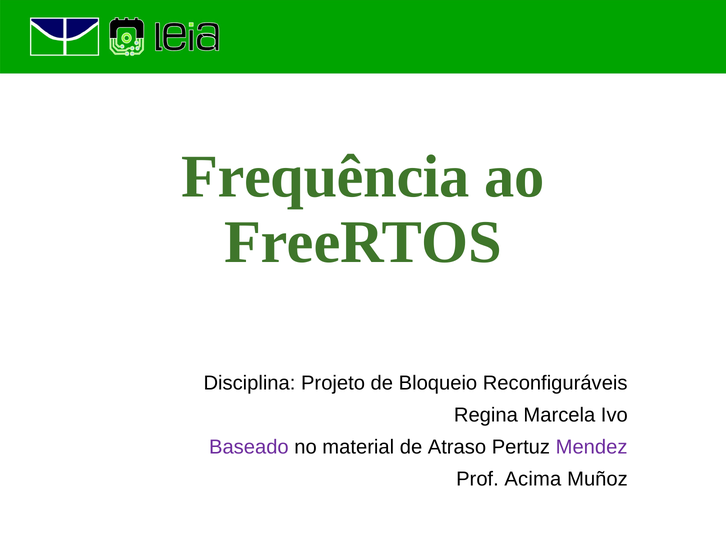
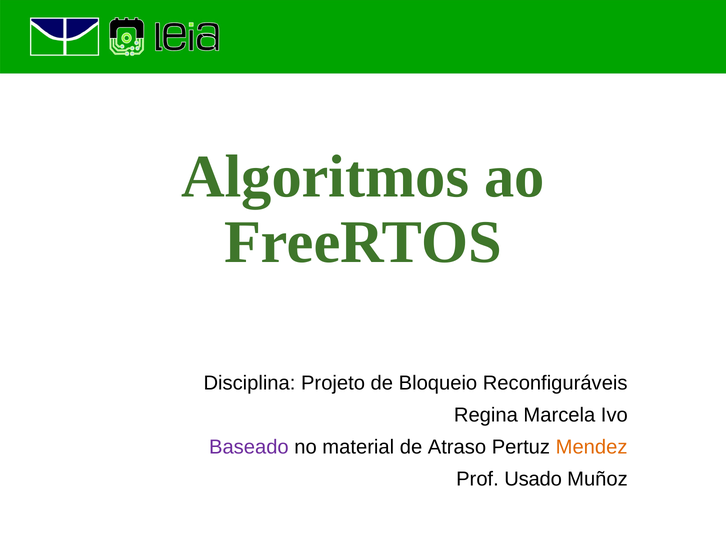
Frequência: Frequência -> Algoritmos
Mendez colour: purple -> orange
Acima: Acima -> Usado
